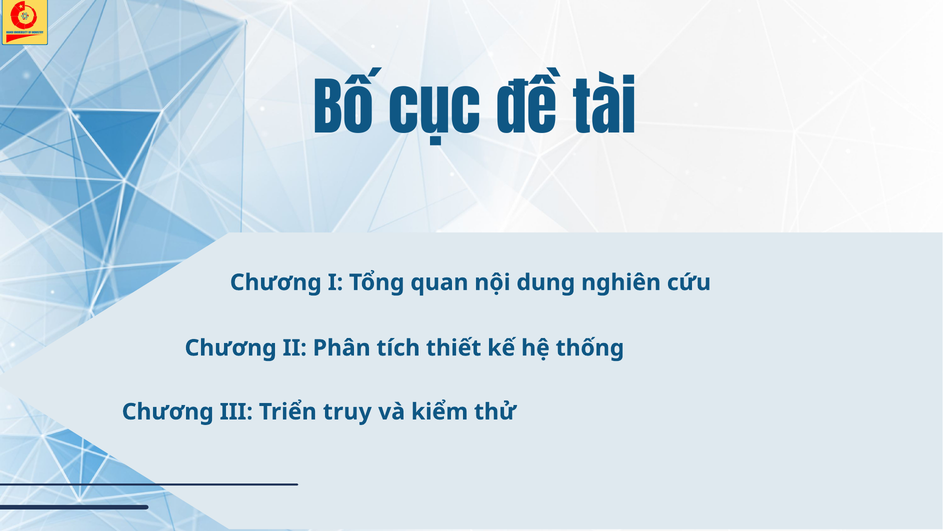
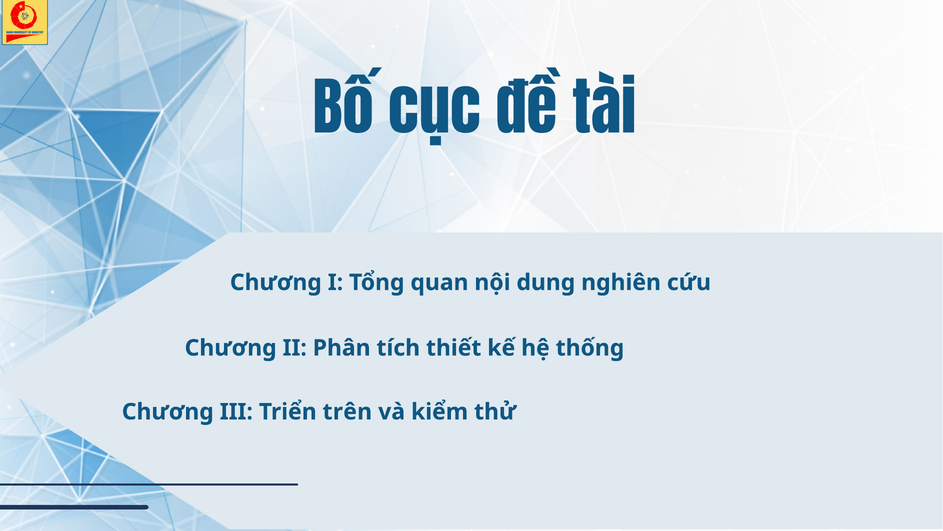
truy: truy -> trên
